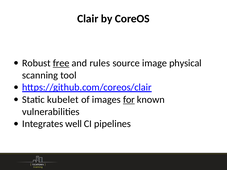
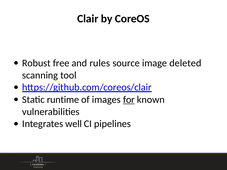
free underline: present -> none
physical: physical -> deleted
kubelet: kubelet -> runtime
